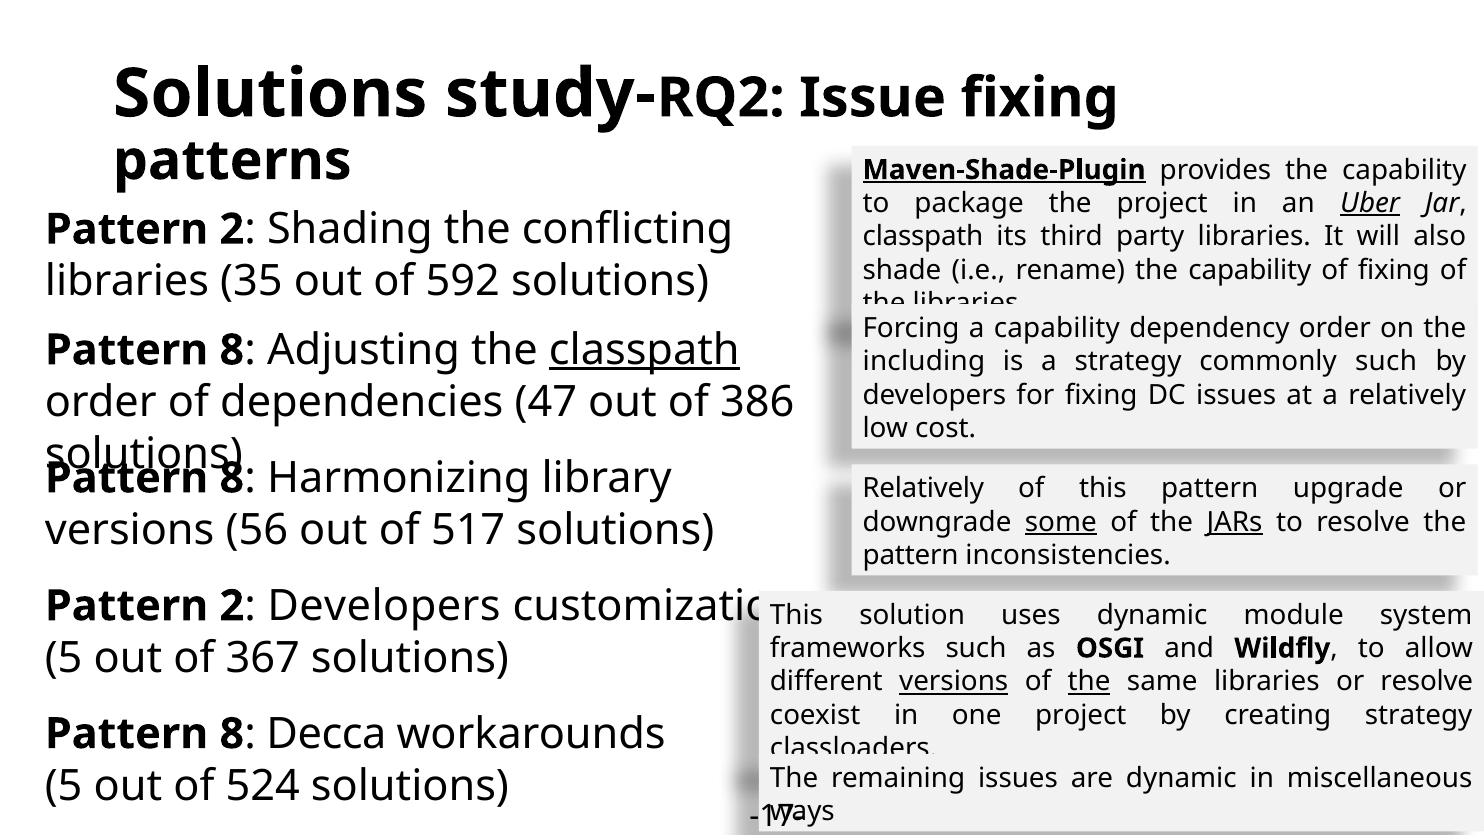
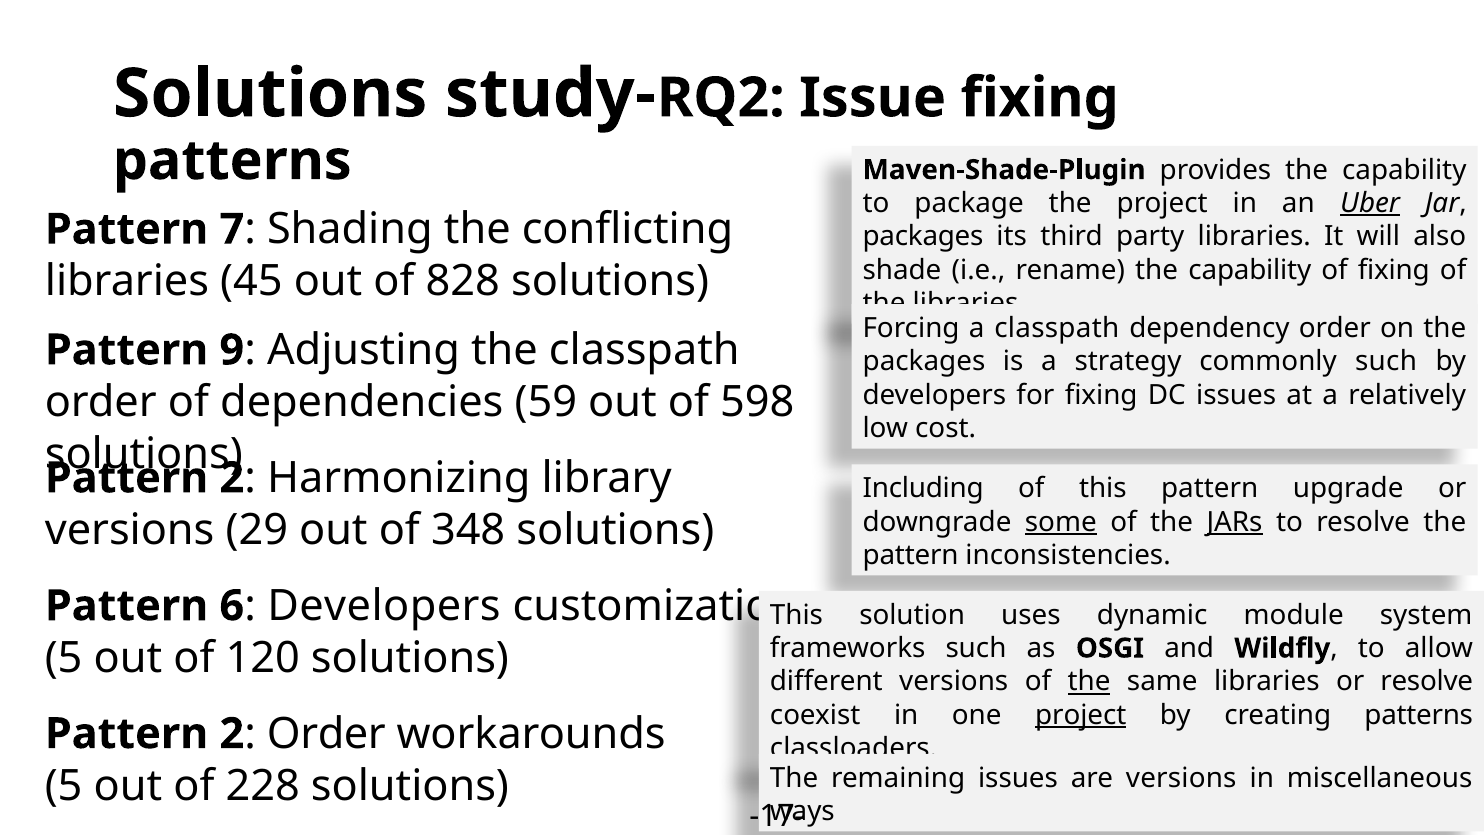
Maven-Shade-Plugin underline: present -> none
2 at (232, 229): 2 -> 7
classpath at (923, 237): classpath -> packages
35: 35 -> 45
592: 592 -> 828
a capability: capability -> classpath
8 at (232, 350): 8 -> 9
classpath at (644, 350) underline: present -> none
including at (924, 361): including -> packages
47: 47 -> 59
386: 386 -> 598
8 at (232, 478): 8 -> 2
Relatively at (923, 488): Relatively -> Including
56: 56 -> 29
517: 517 -> 348
2 at (232, 606): 2 -> 6
367: 367 -> 120
versions at (954, 682) underline: present -> none
project at (1081, 715) underline: none -> present
creating strategy: strategy -> patterns
8 at (232, 734): 8 -> 2
Decca at (326, 734): Decca -> Order
524: 524 -> 228
are dynamic: dynamic -> versions
